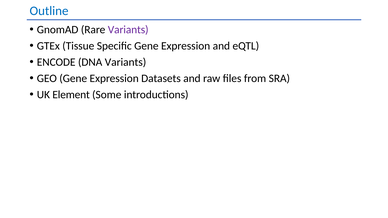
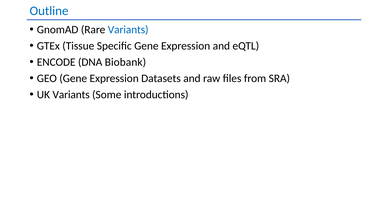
Variants at (128, 30) colour: purple -> blue
DNA Variants: Variants -> Biobank
UK Element: Element -> Variants
